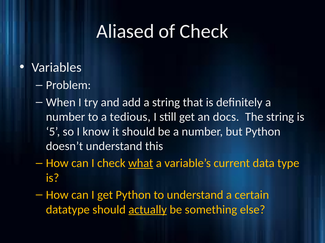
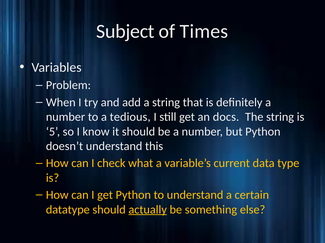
Aliased: Aliased -> Subject
of Check: Check -> Times
what underline: present -> none
